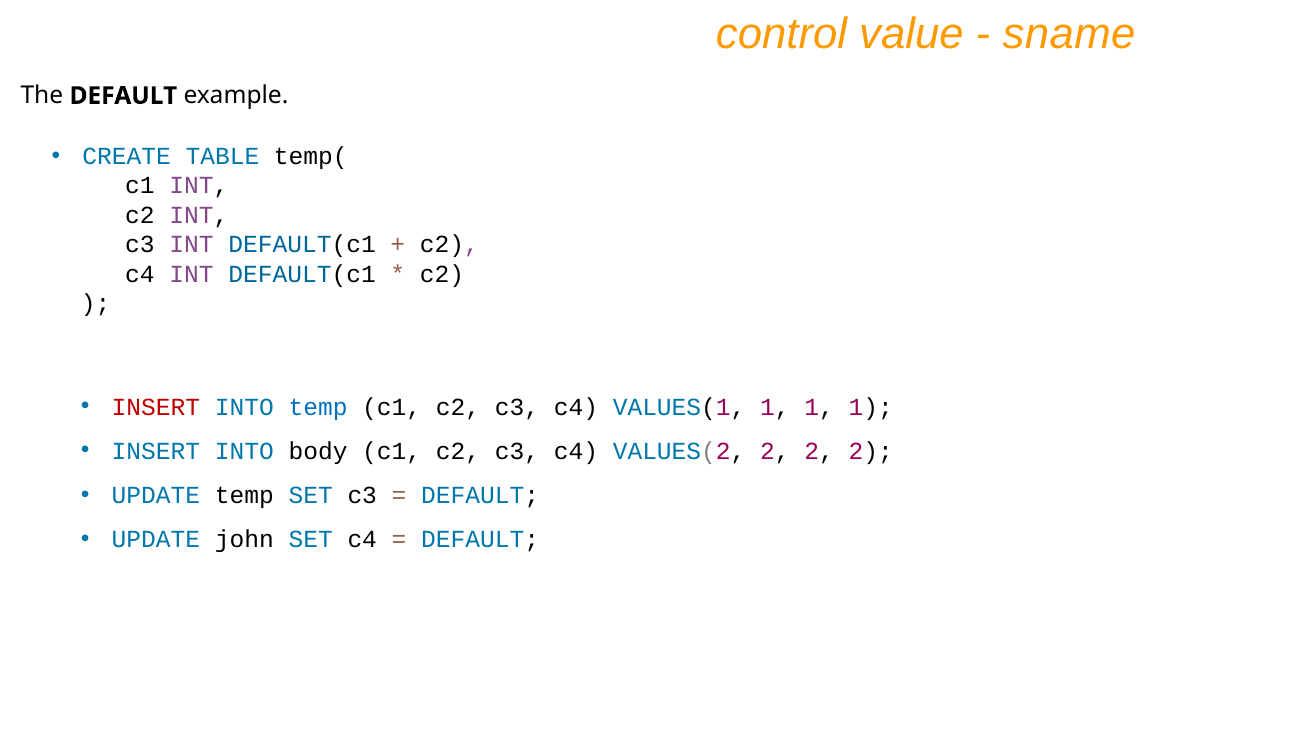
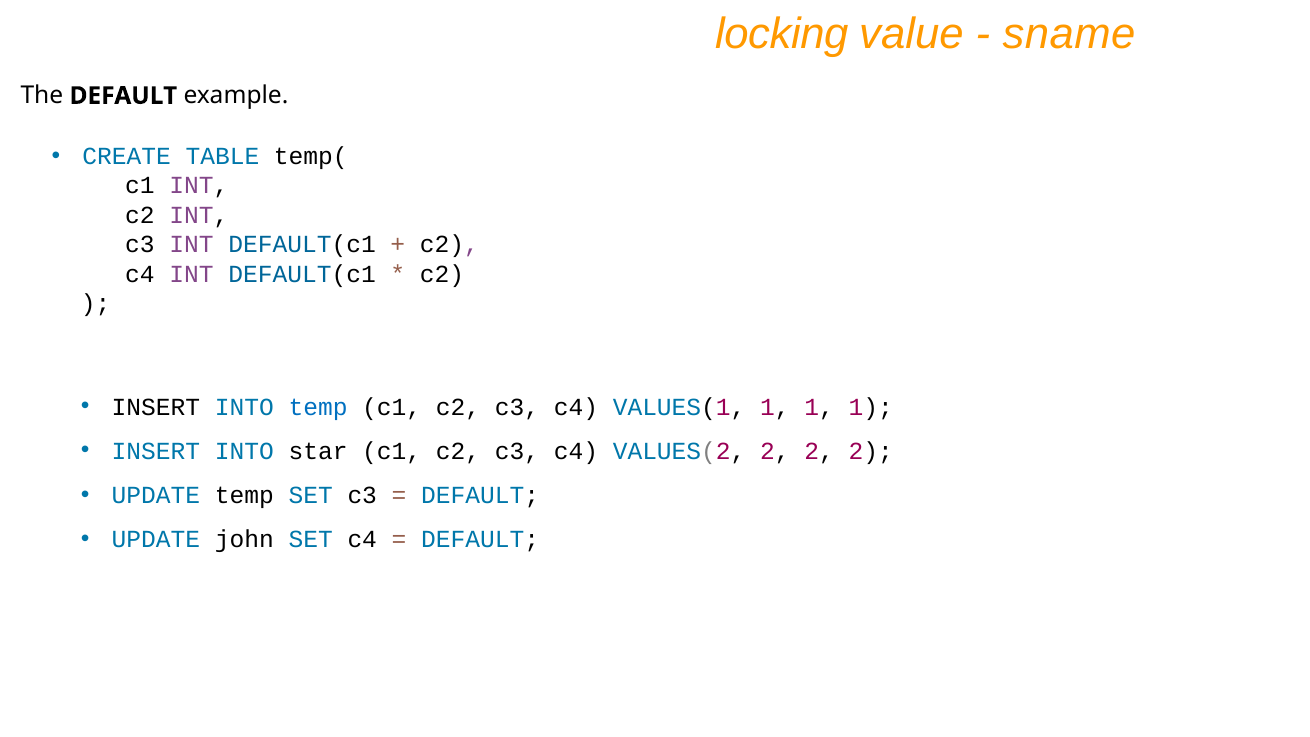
control: control -> locking
INSERT at (156, 407) colour: red -> black
body: body -> star
